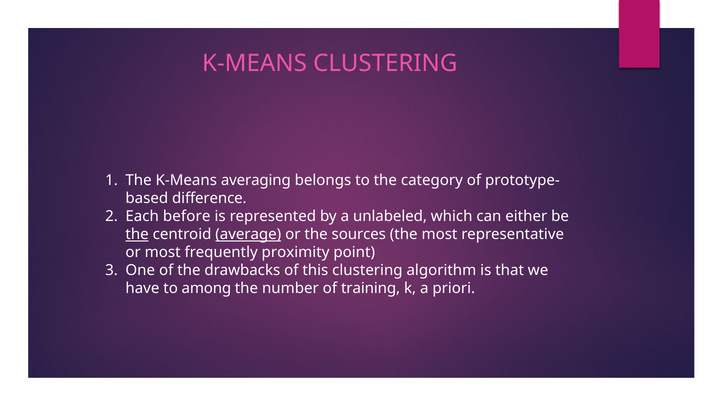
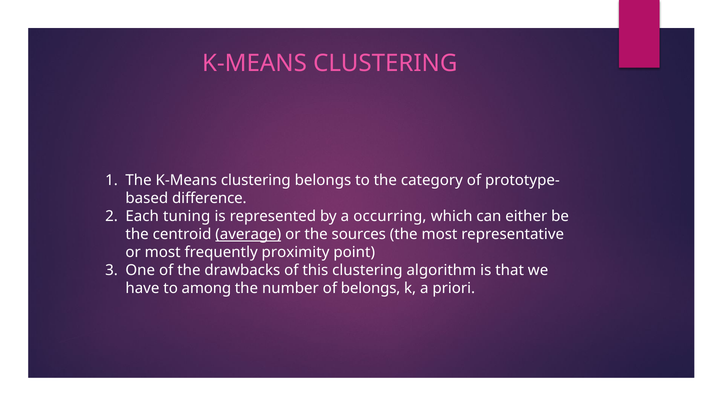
The K-Means averaging: averaging -> clustering
before: before -> tuning
unlabeled: unlabeled -> occurring
the at (137, 235) underline: present -> none
of training: training -> belongs
